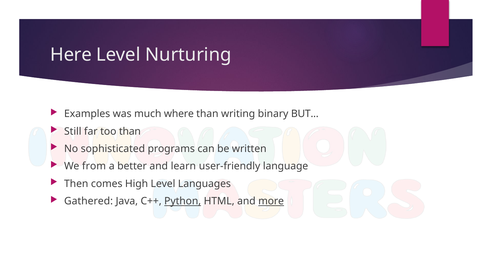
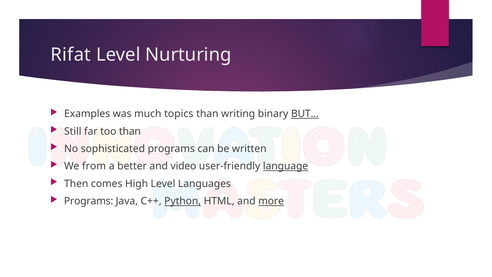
Here: Here -> Rifat
where: where -> topics
BUT underline: none -> present
learn: learn -> video
language underline: none -> present
Gathered at (89, 201): Gathered -> Programs
